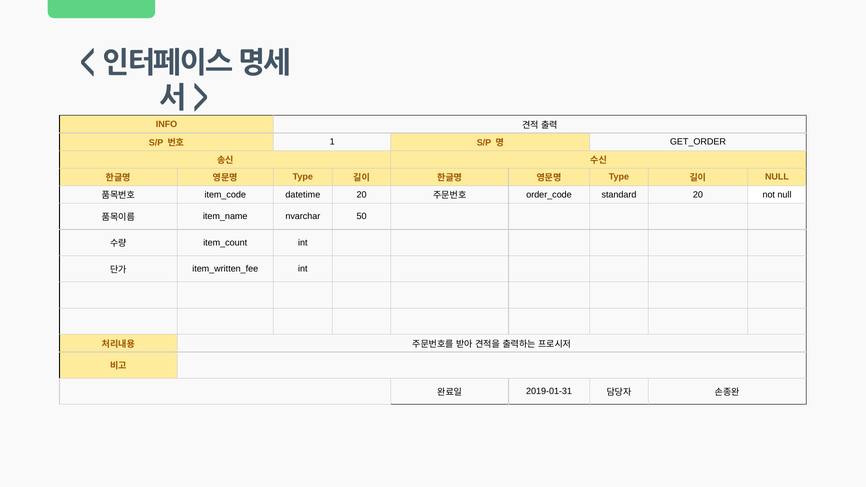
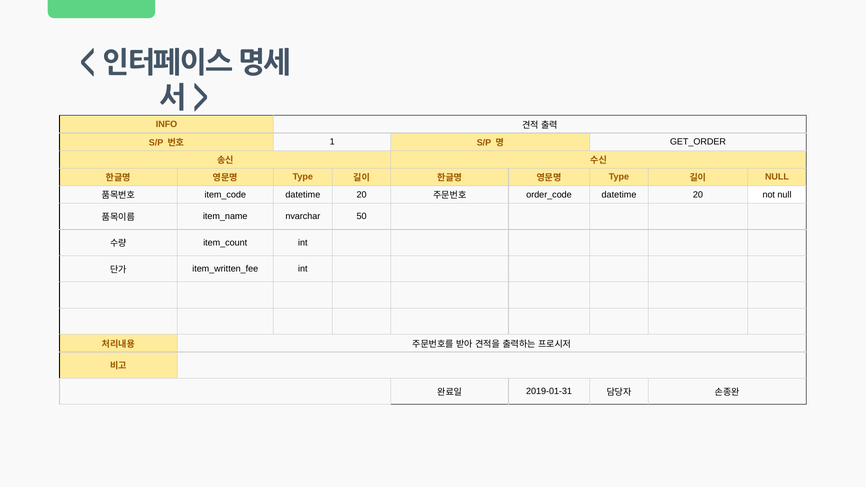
standard at (619, 195): standard -> datetime
